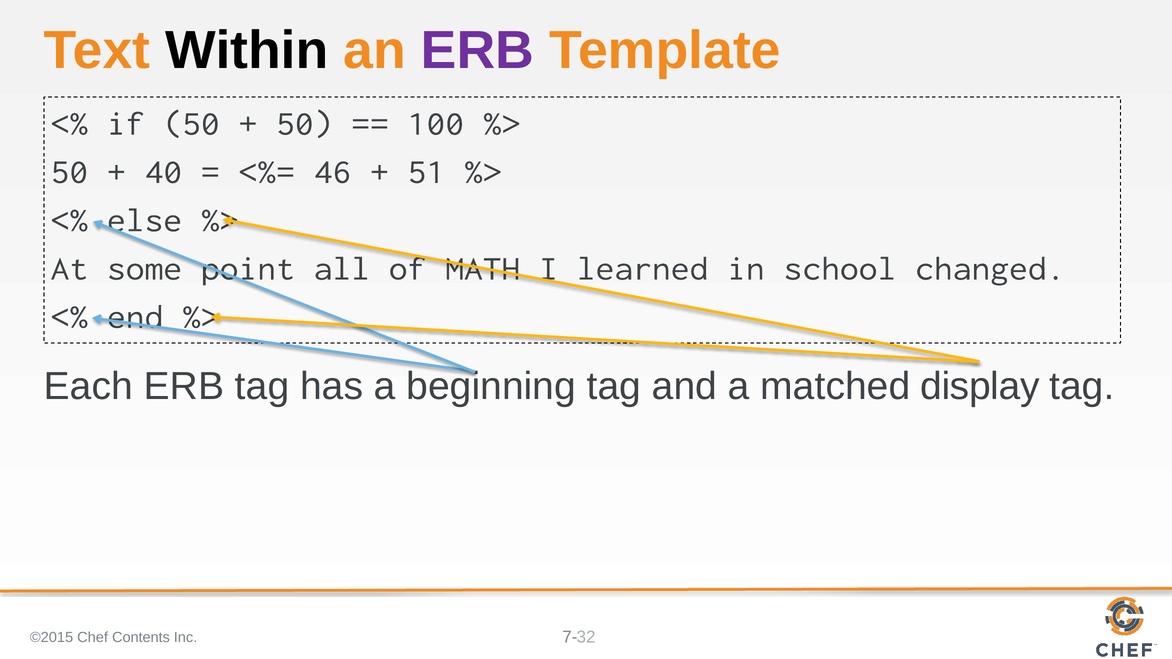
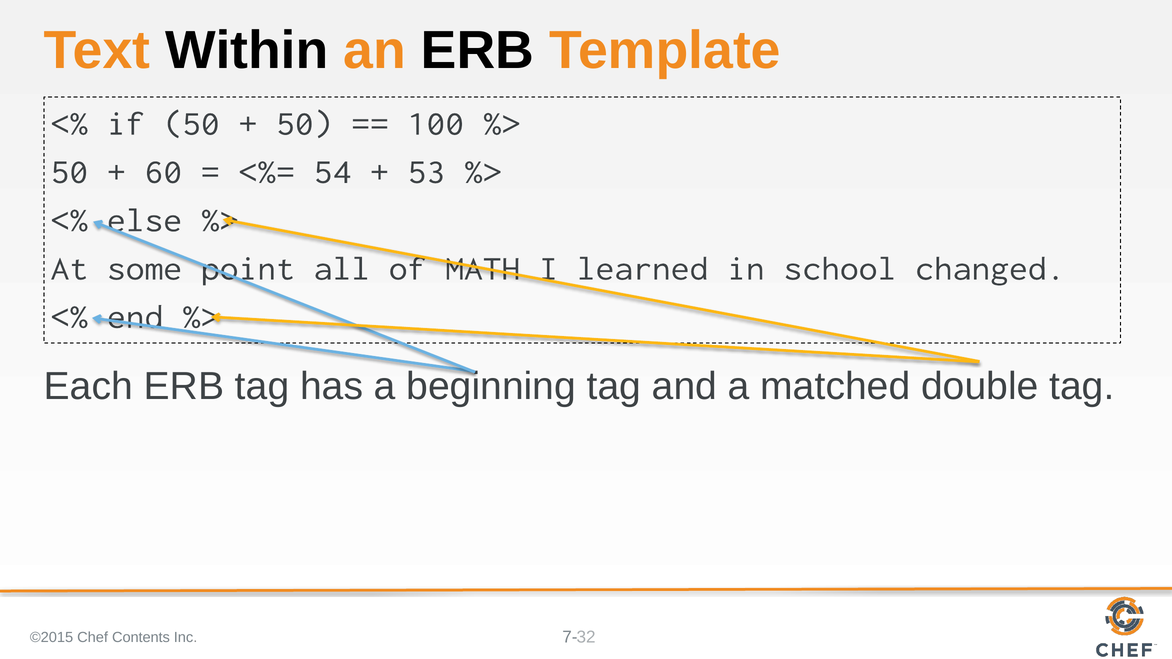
ERB at (478, 51) colour: purple -> black
40: 40 -> 60
46: 46 -> 54
51: 51 -> 53
display: display -> double
